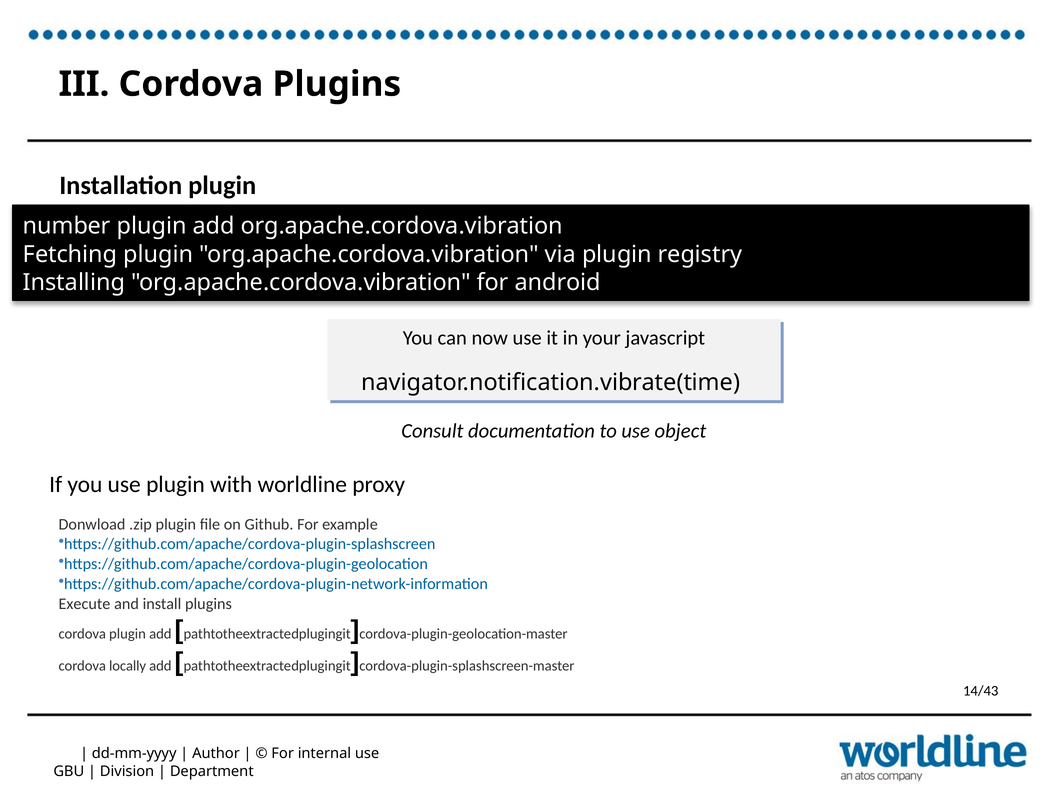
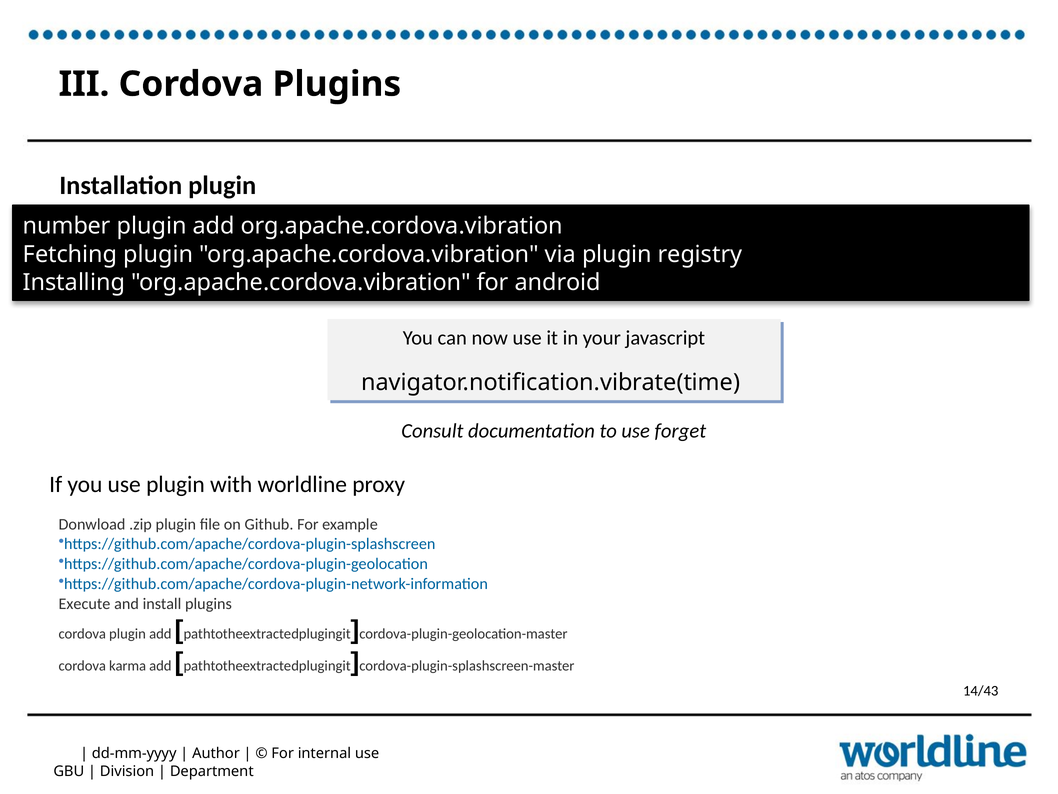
object: object -> forget
locally: locally -> karma
